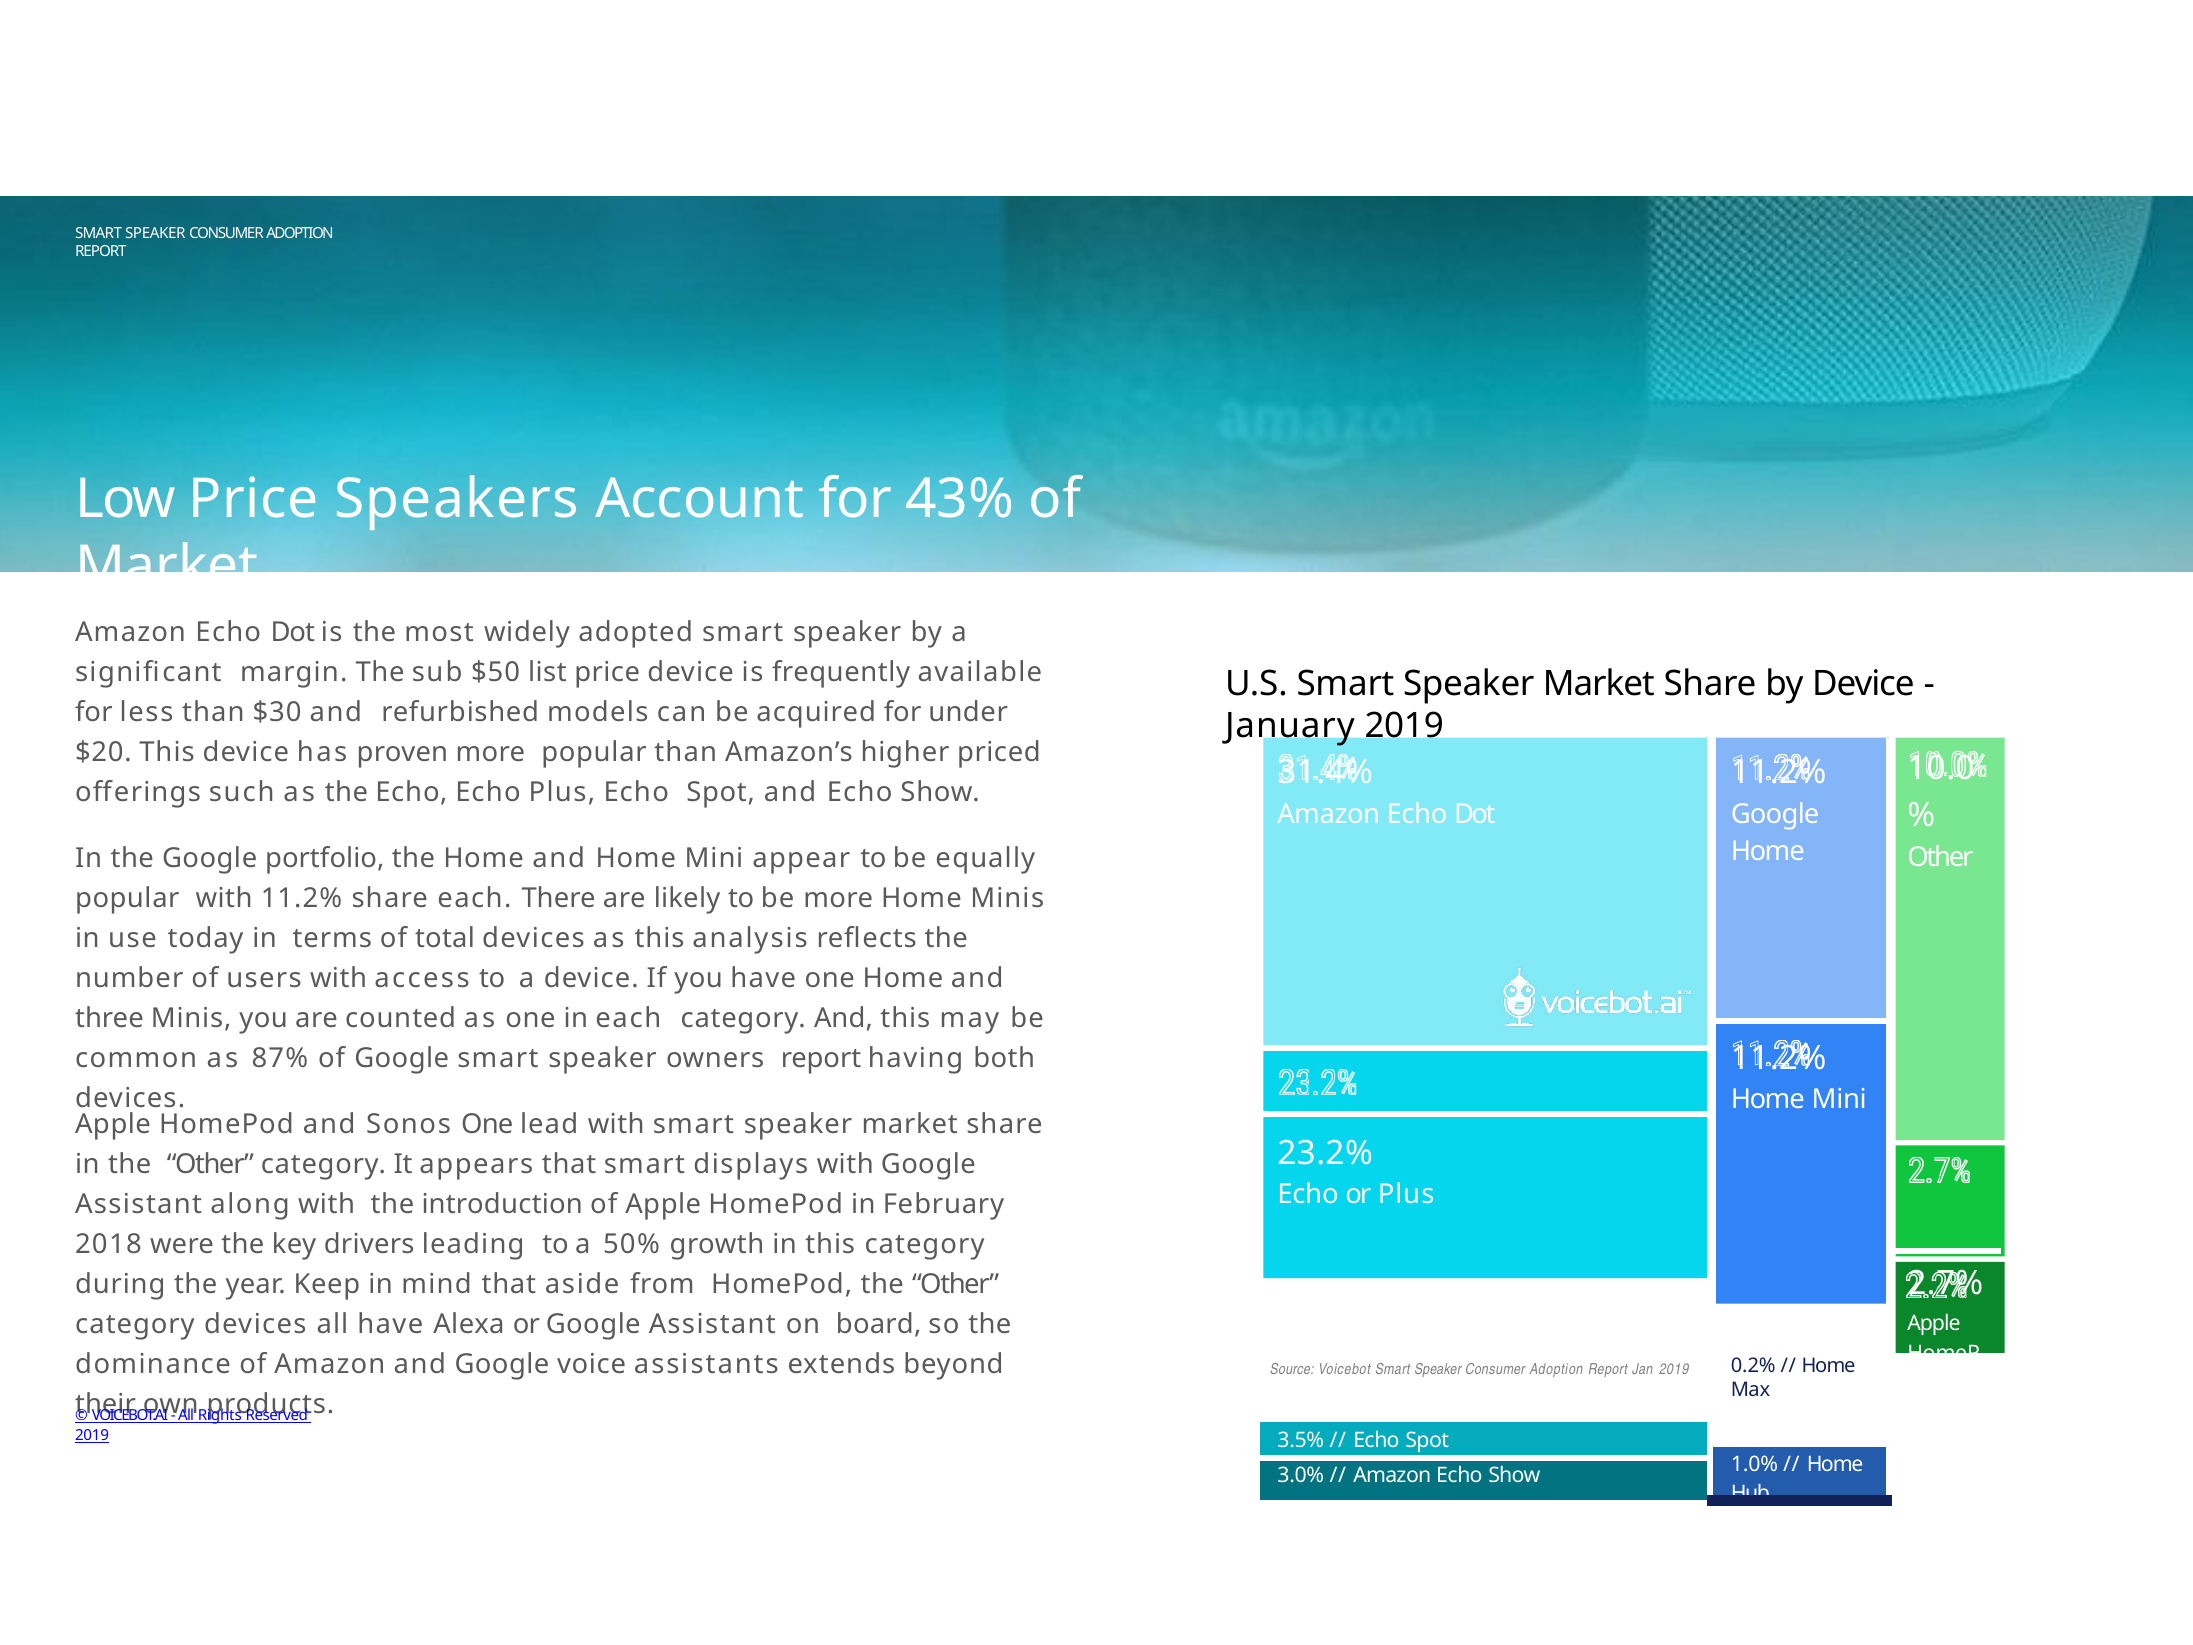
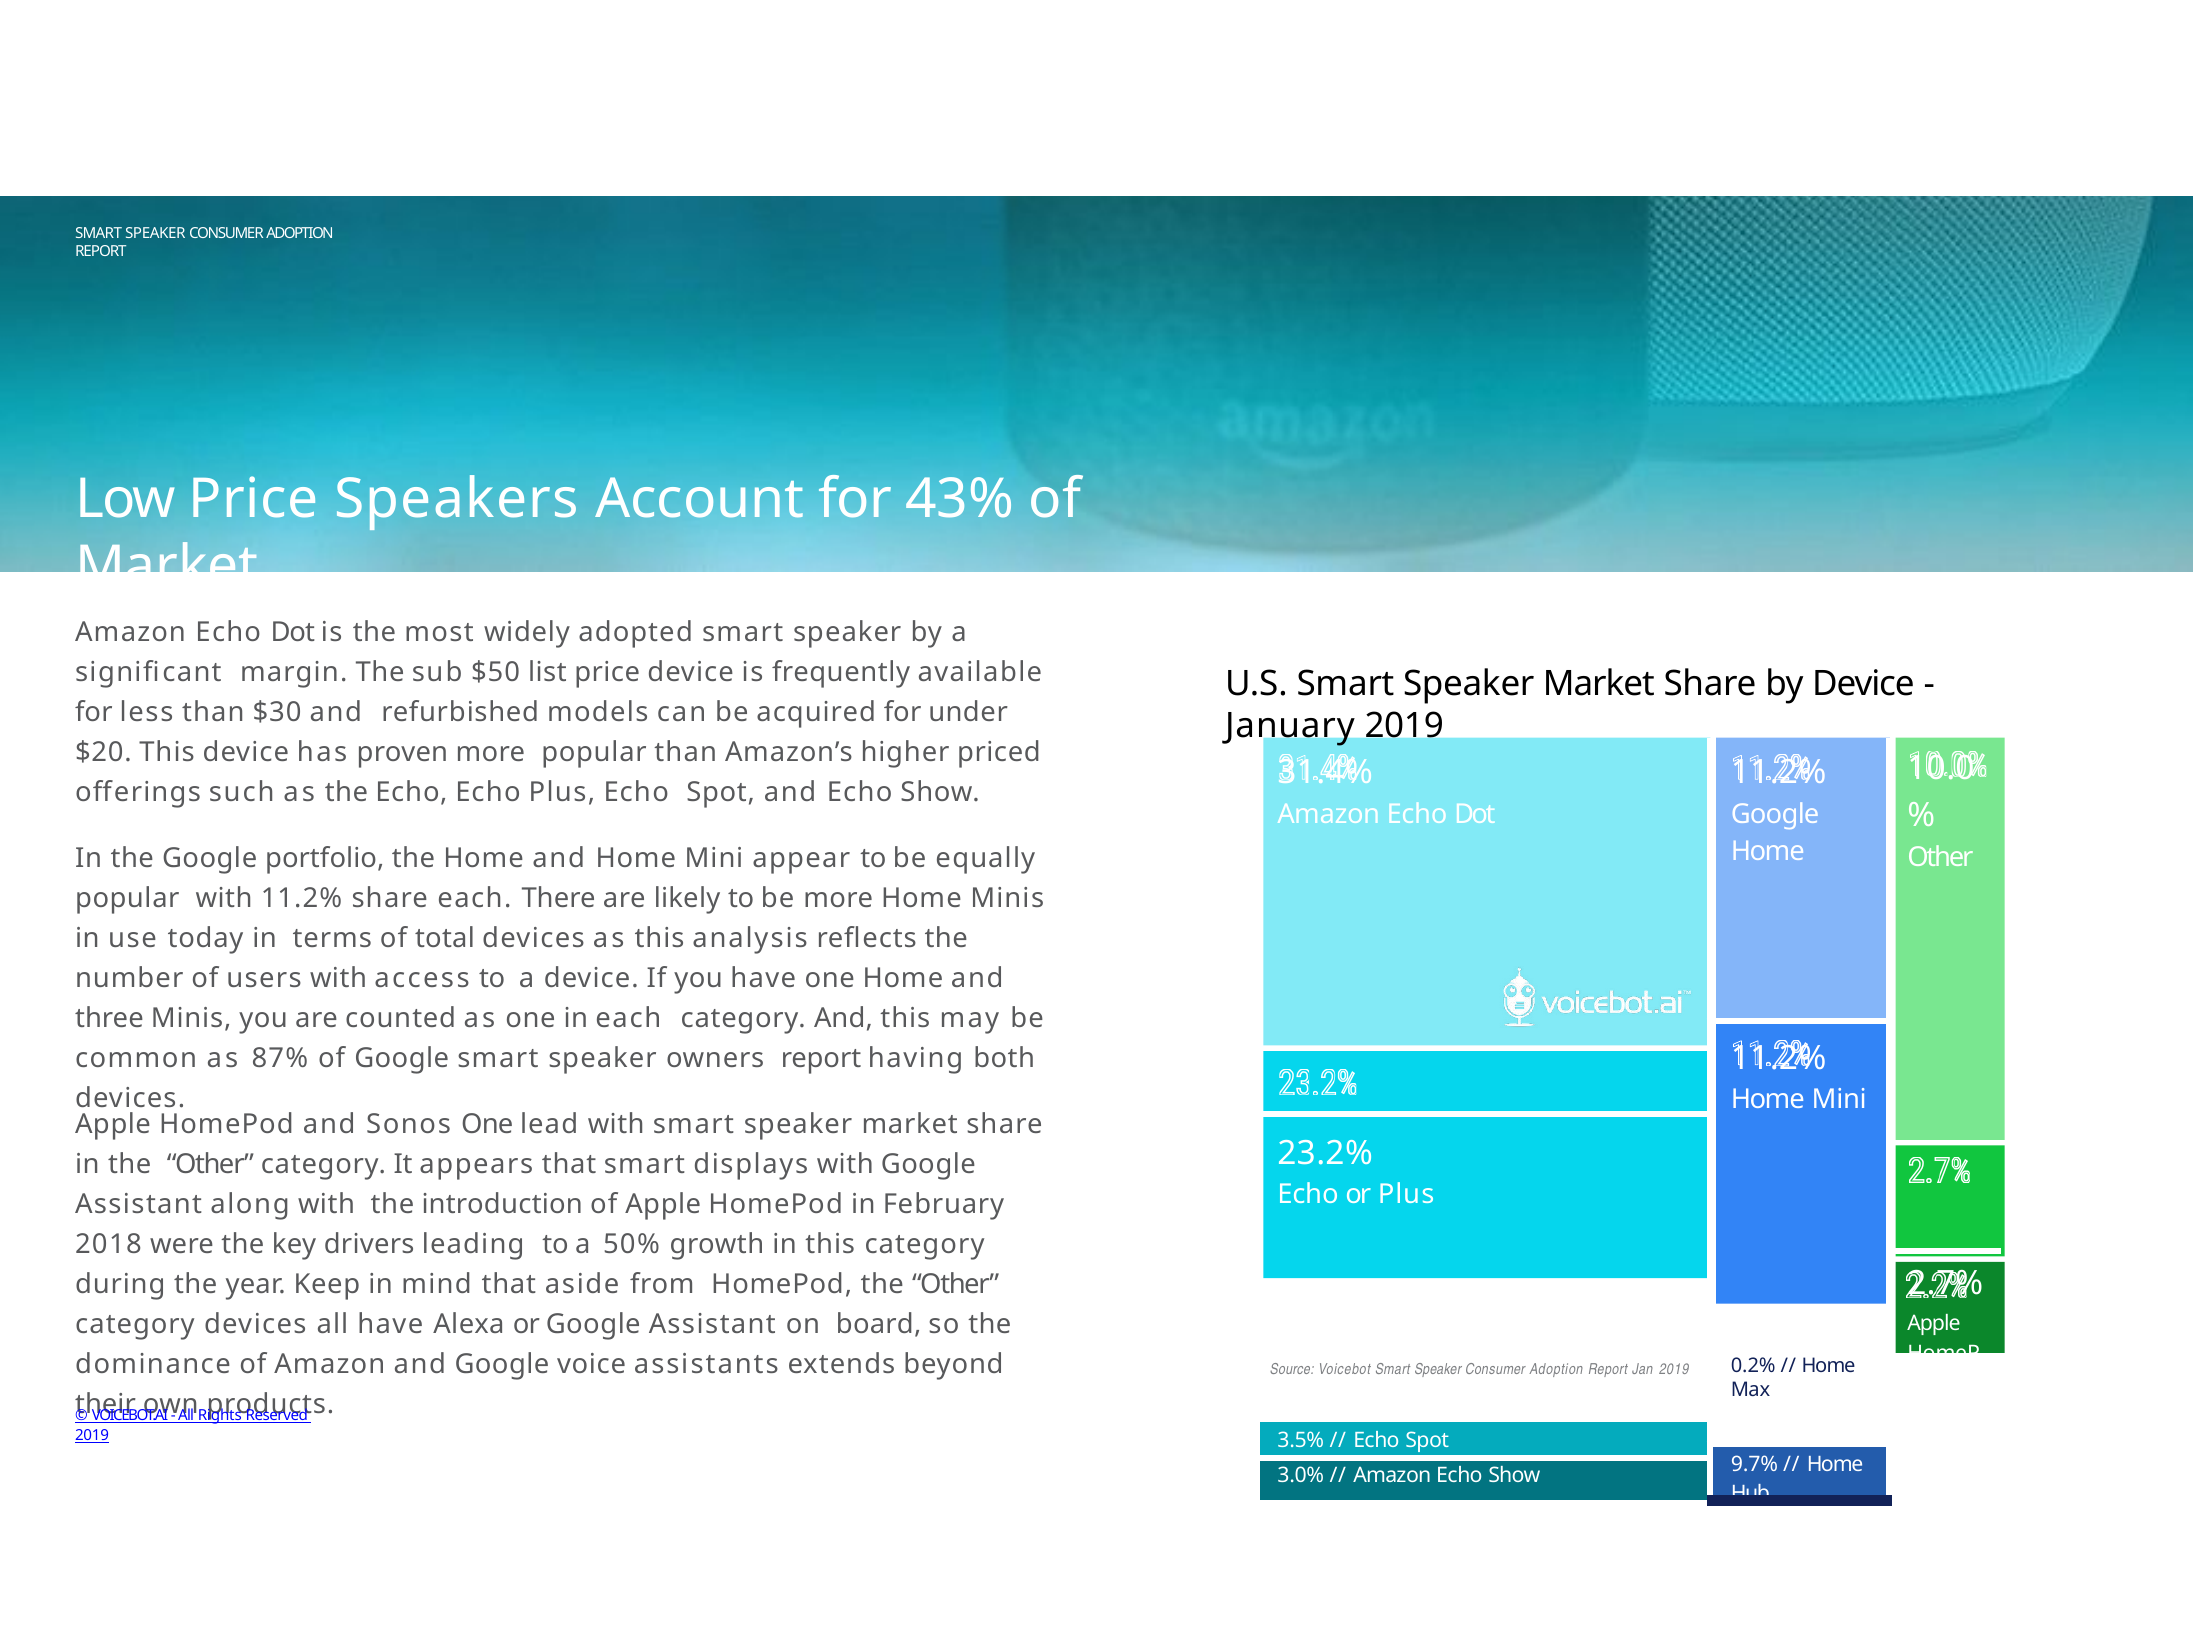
1.0%: 1.0% -> 9.7%
